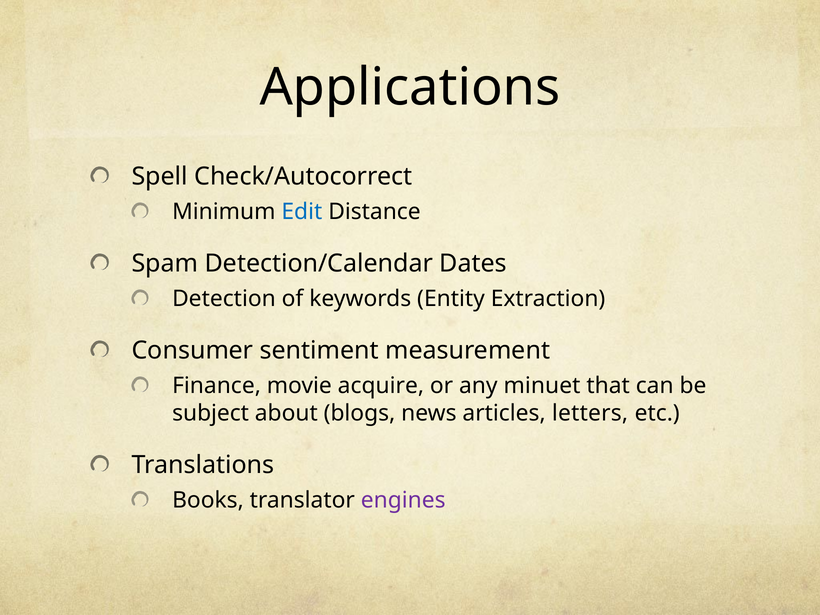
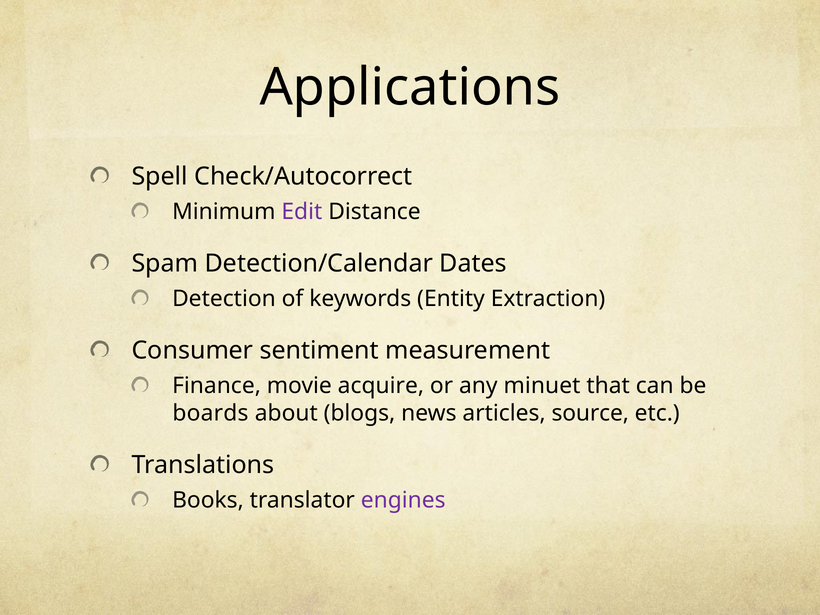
Edit colour: blue -> purple
subject: subject -> boards
letters: letters -> source
